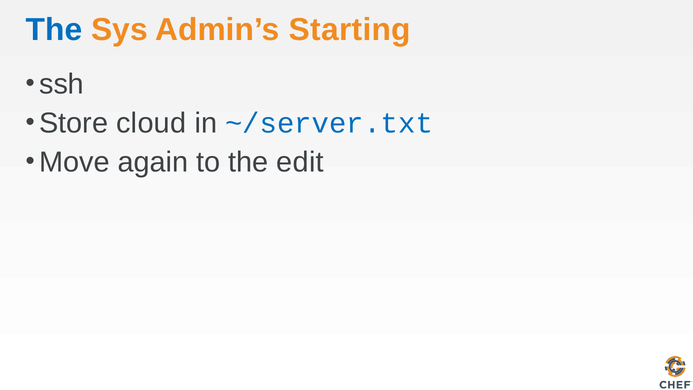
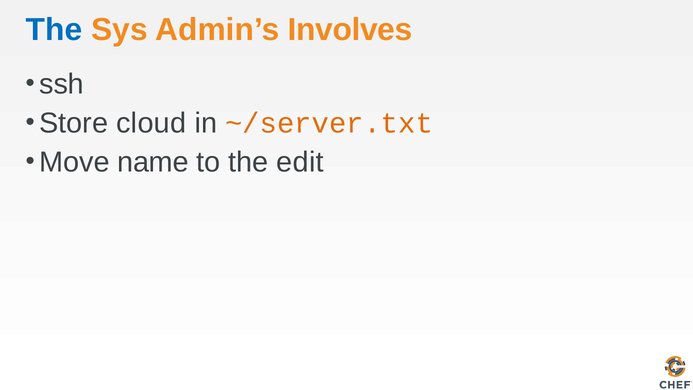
Starting: Starting -> Involves
~/server.txt colour: blue -> orange
again: again -> name
